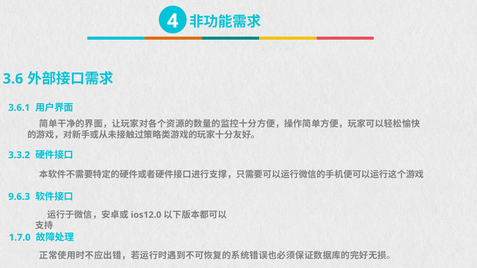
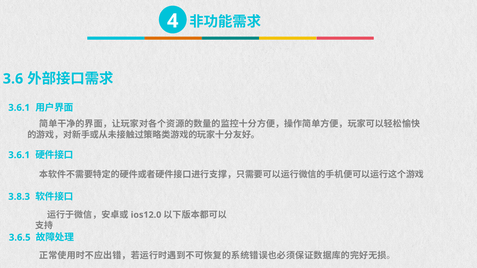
3.3.2 at (19, 155): 3.3.2 -> 3.6.1
9.6.3: 9.6.3 -> 3.8.3
1.7.0: 1.7.0 -> 3.6.5
